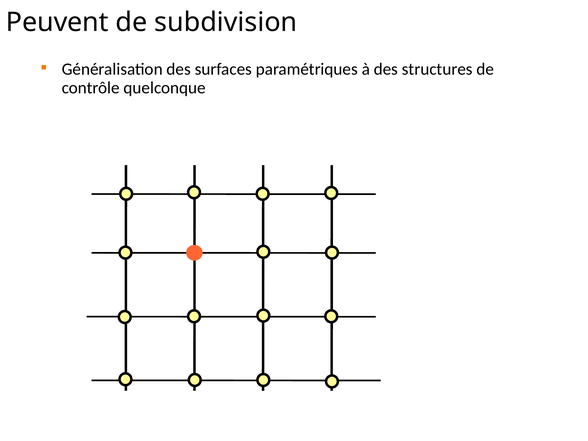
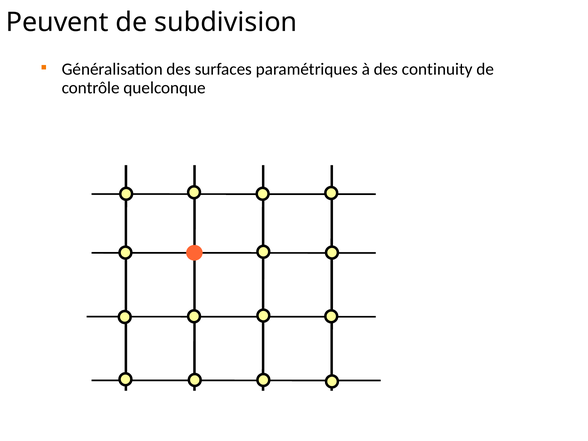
structures: structures -> continuity
